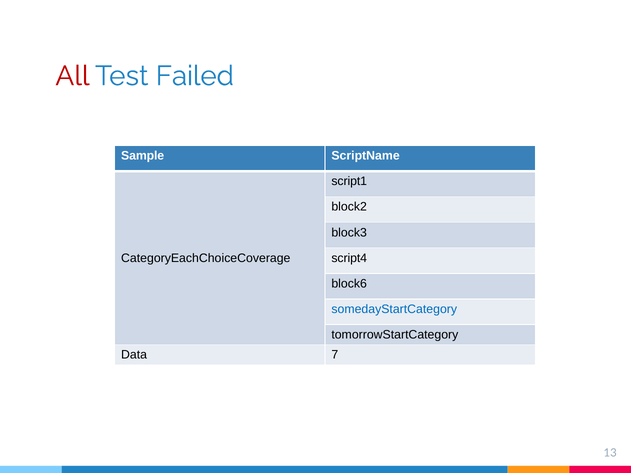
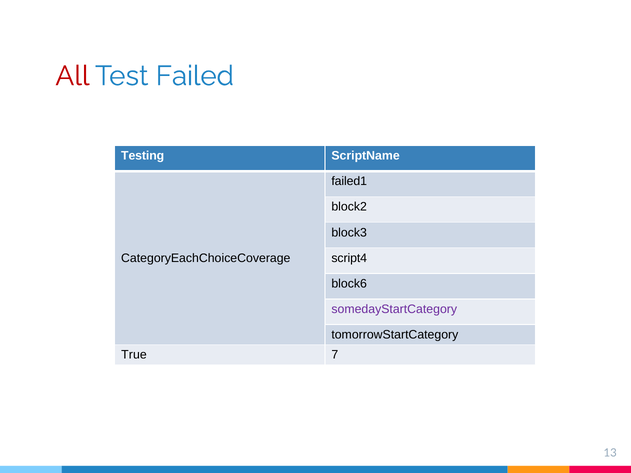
Sample: Sample -> Testing
script1: script1 -> failed1
somedayStartCategory colour: blue -> purple
Data: Data -> True
